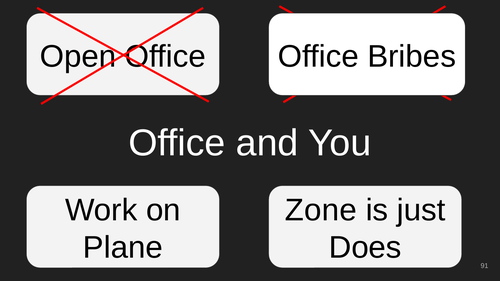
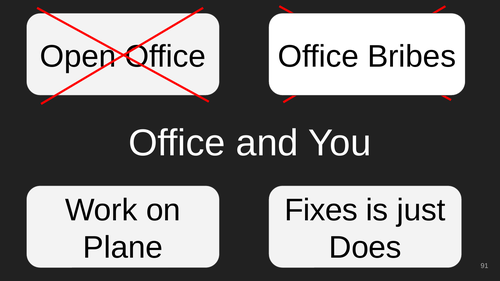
Zone: Zone -> Fixes
